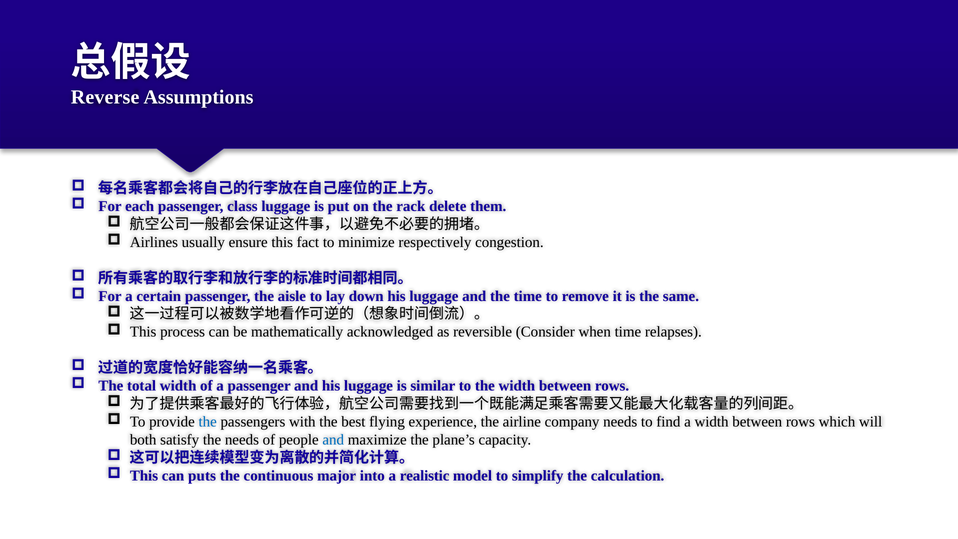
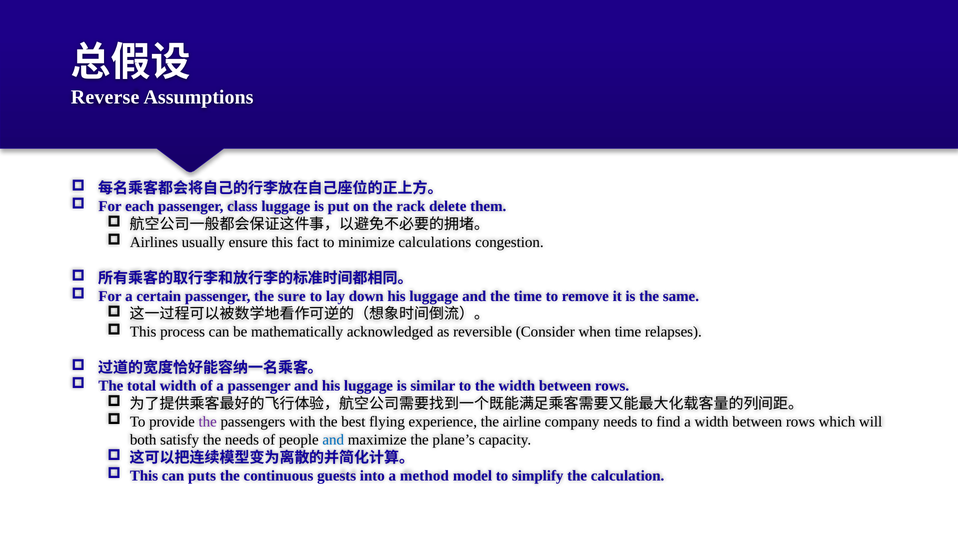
respectively: respectively -> calculations
aisle: aisle -> sure
the at (208, 422) colour: blue -> purple
major: major -> guests
realistic: realistic -> method
